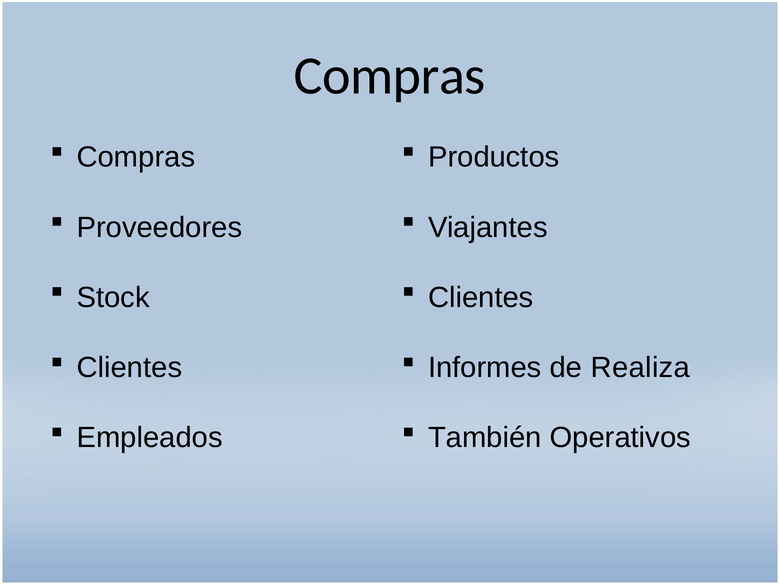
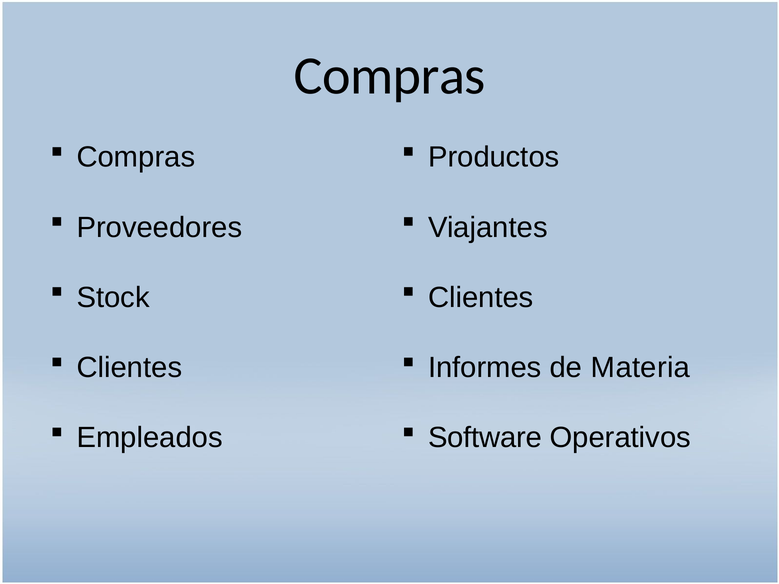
Realiza: Realiza -> Materia
También: También -> Software
